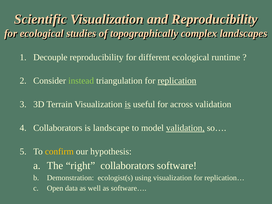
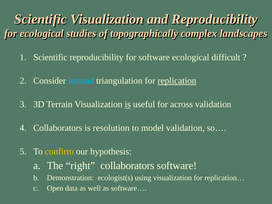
Decouple at (50, 57): Decouple -> Scientific
for different: different -> software
runtime: runtime -> difficult
instead colour: light green -> light blue
landscape: landscape -> resolution
validation at (185, 128) underline: present -> none
